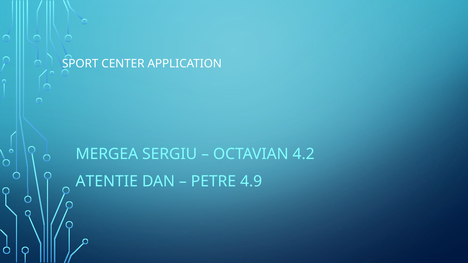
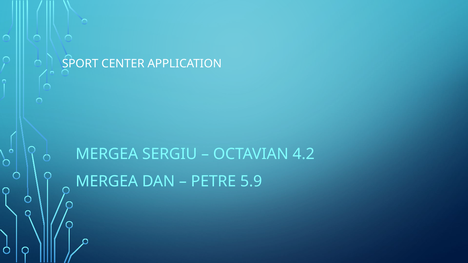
ATENTIE at (107, 182): ATENTIE -> MERGEA
4.9: 4.9 -> 5.9
